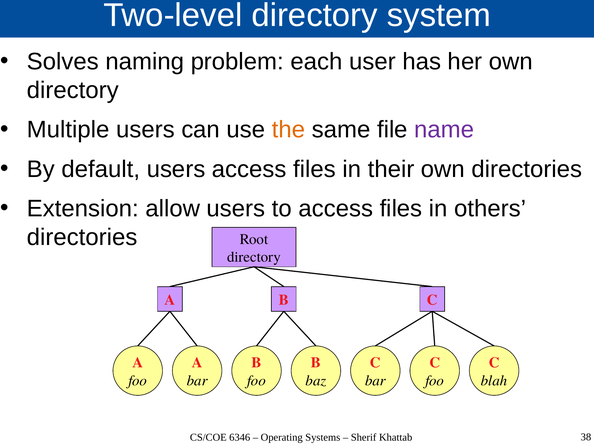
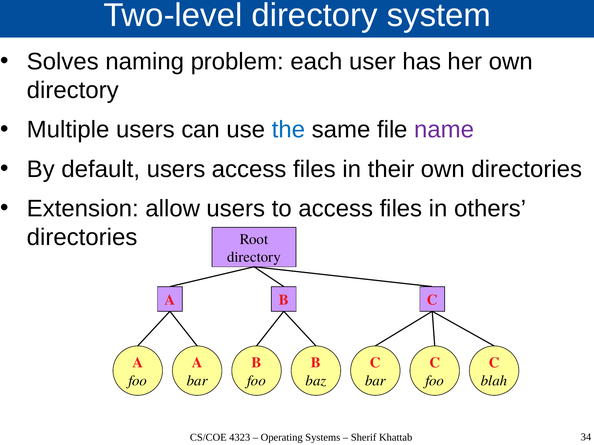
the colour: orange -> blue
6346: 6346 -> 4323
38: 38 -> 34
